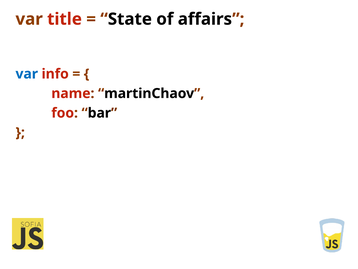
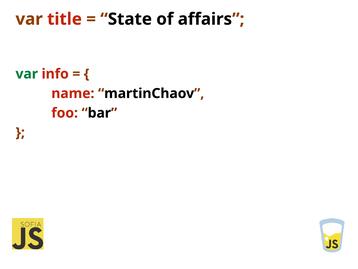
var at (27, 74) colour: blue -> green
